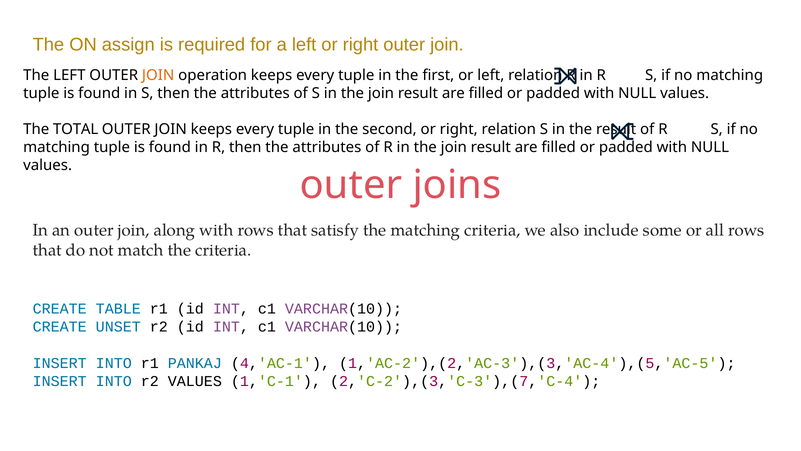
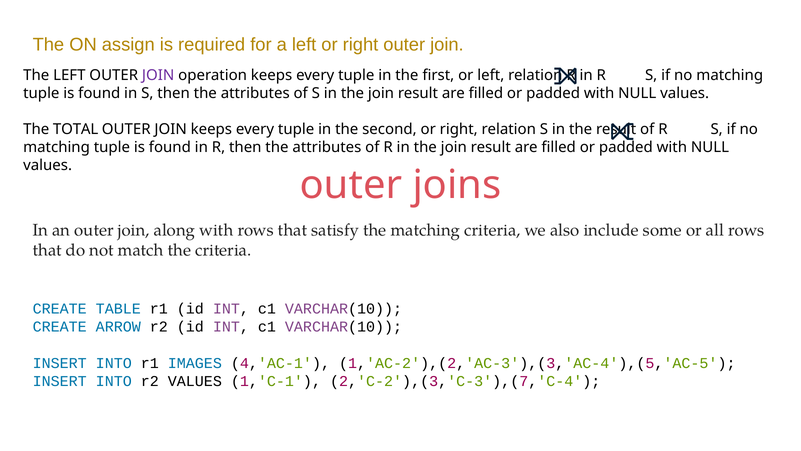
JOIN at (158, 75) colour: orange -> purple
UNSET: UNSET -> ARROW
PANKAJ: PANKAJ -> IMAGES
